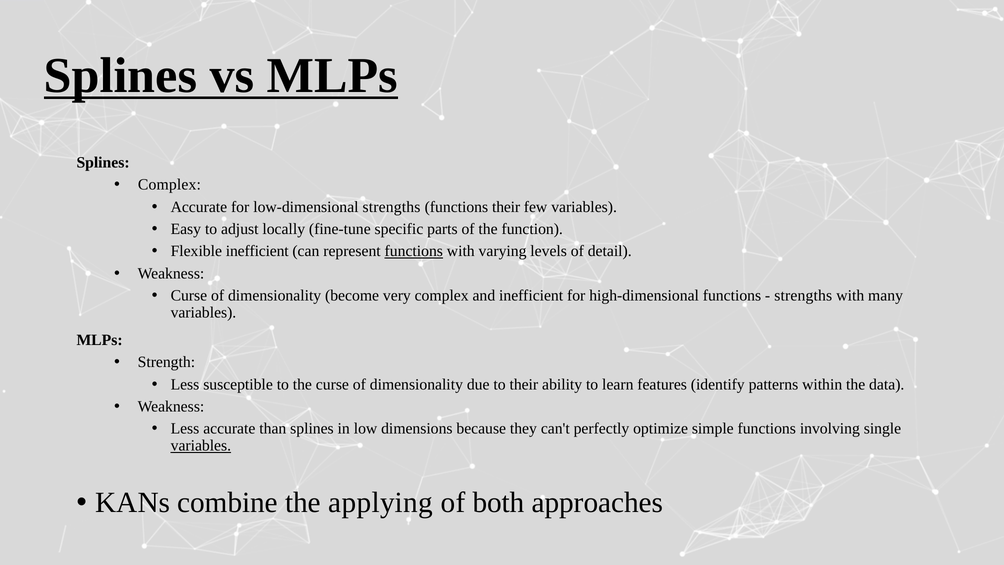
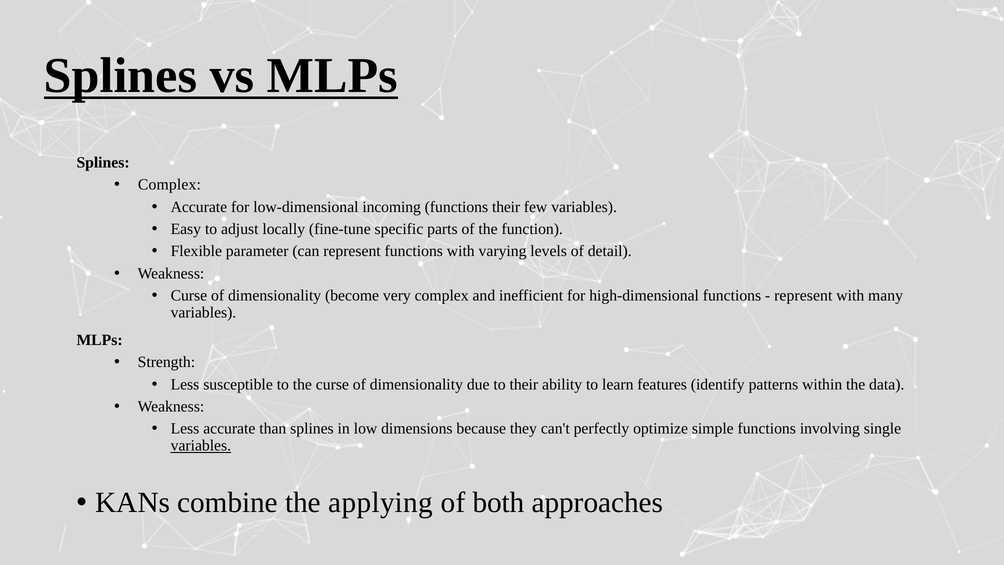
low-dimensional strengths: strengths -> incoming
Flexible inefficient: inefficient -> parameter
functions at (414, 251) underline: present -> none
strengths at (803, 296): strengths -> represent
